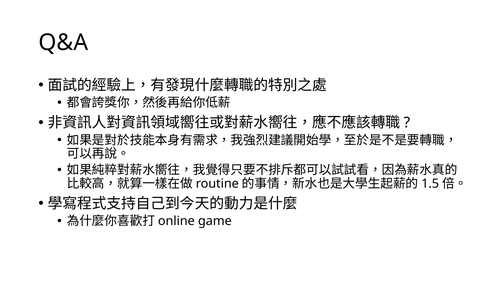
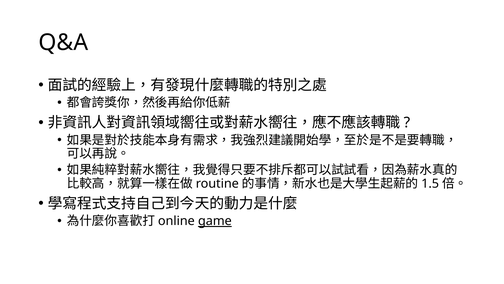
game underline: none -> present
